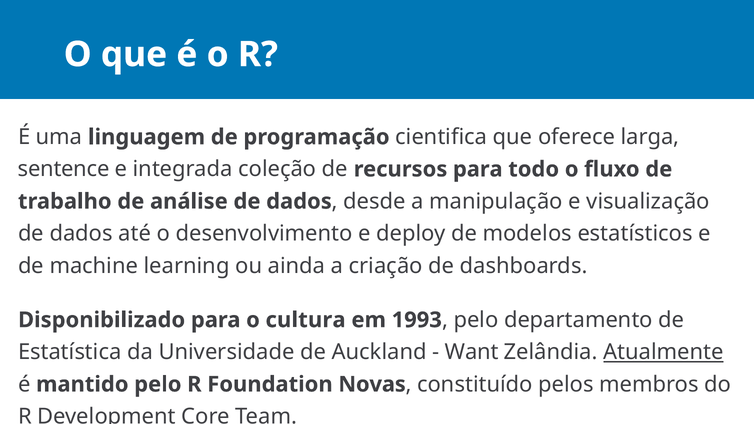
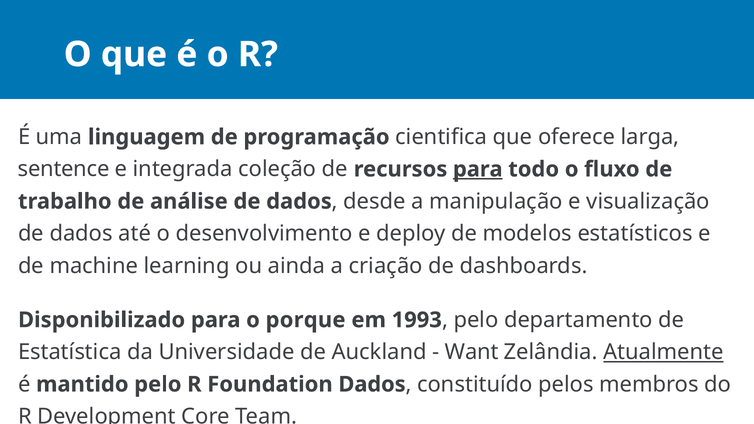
para at (478, 169) underline: none -> present
cultura: cultura -> porque
Foundation Novas: Novas -> Dados
